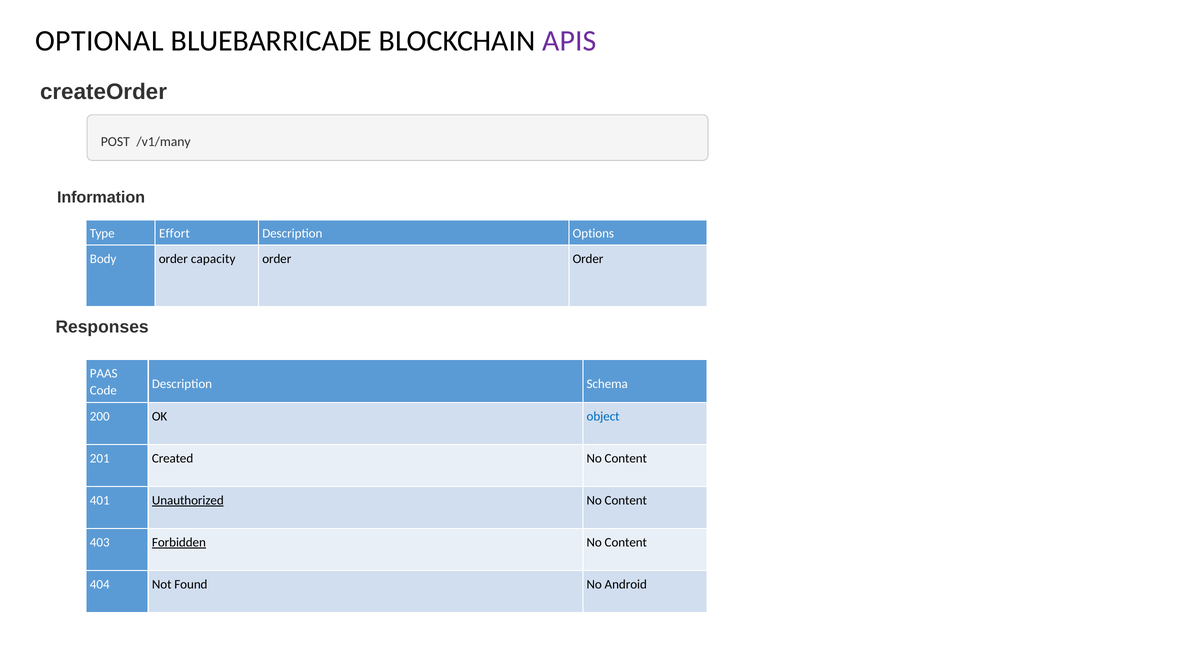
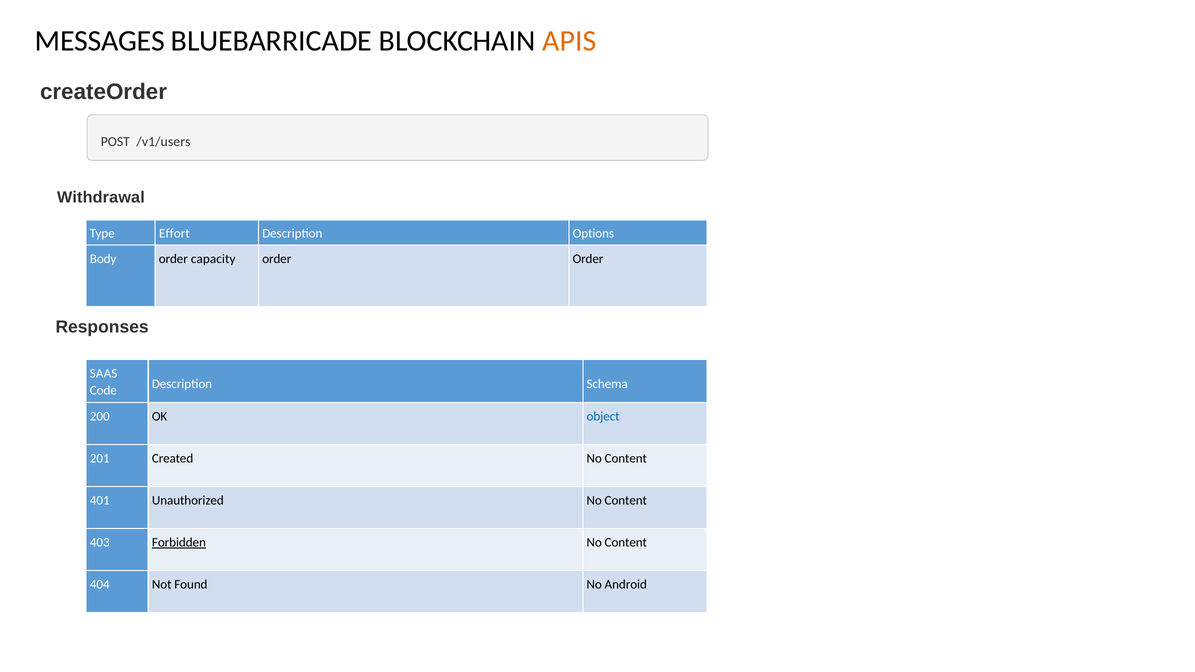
OPTIONAL: OPTIONAL -> MESSAGES
APIS colour: purple -> orange
/v1/many: /v1/many -> /v1/users
Information: Information -> Withdrawal
PAAS: PAAS -> SAAS
Unauthorized underline: present -> none
